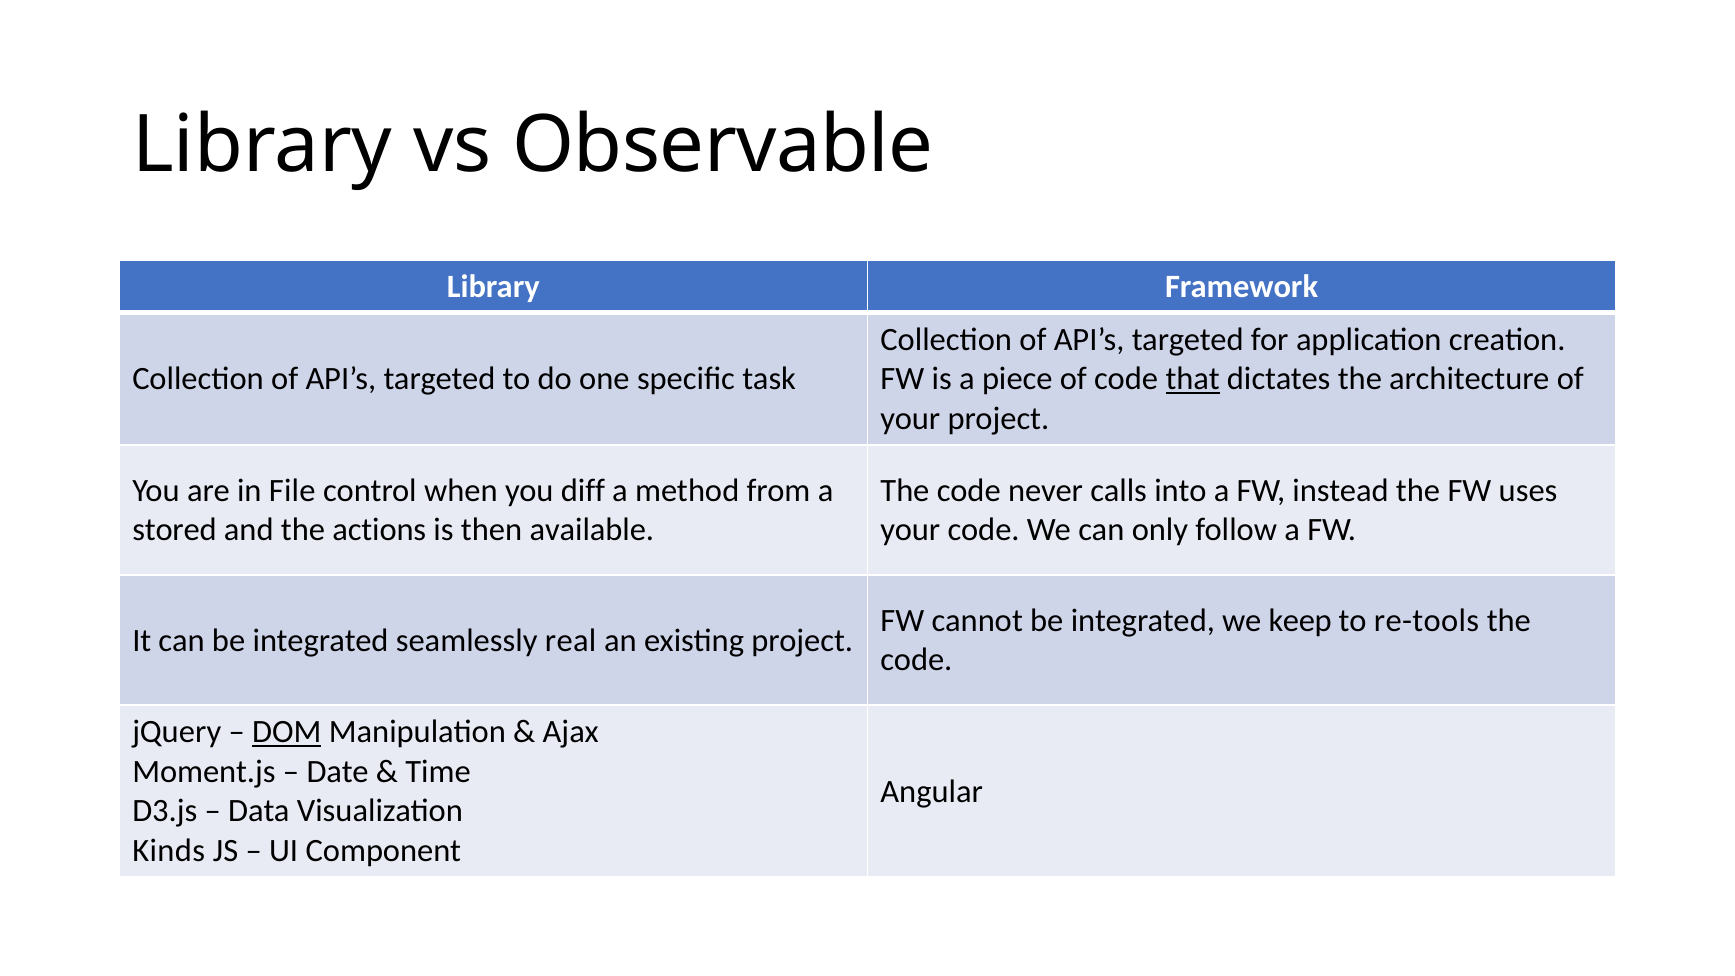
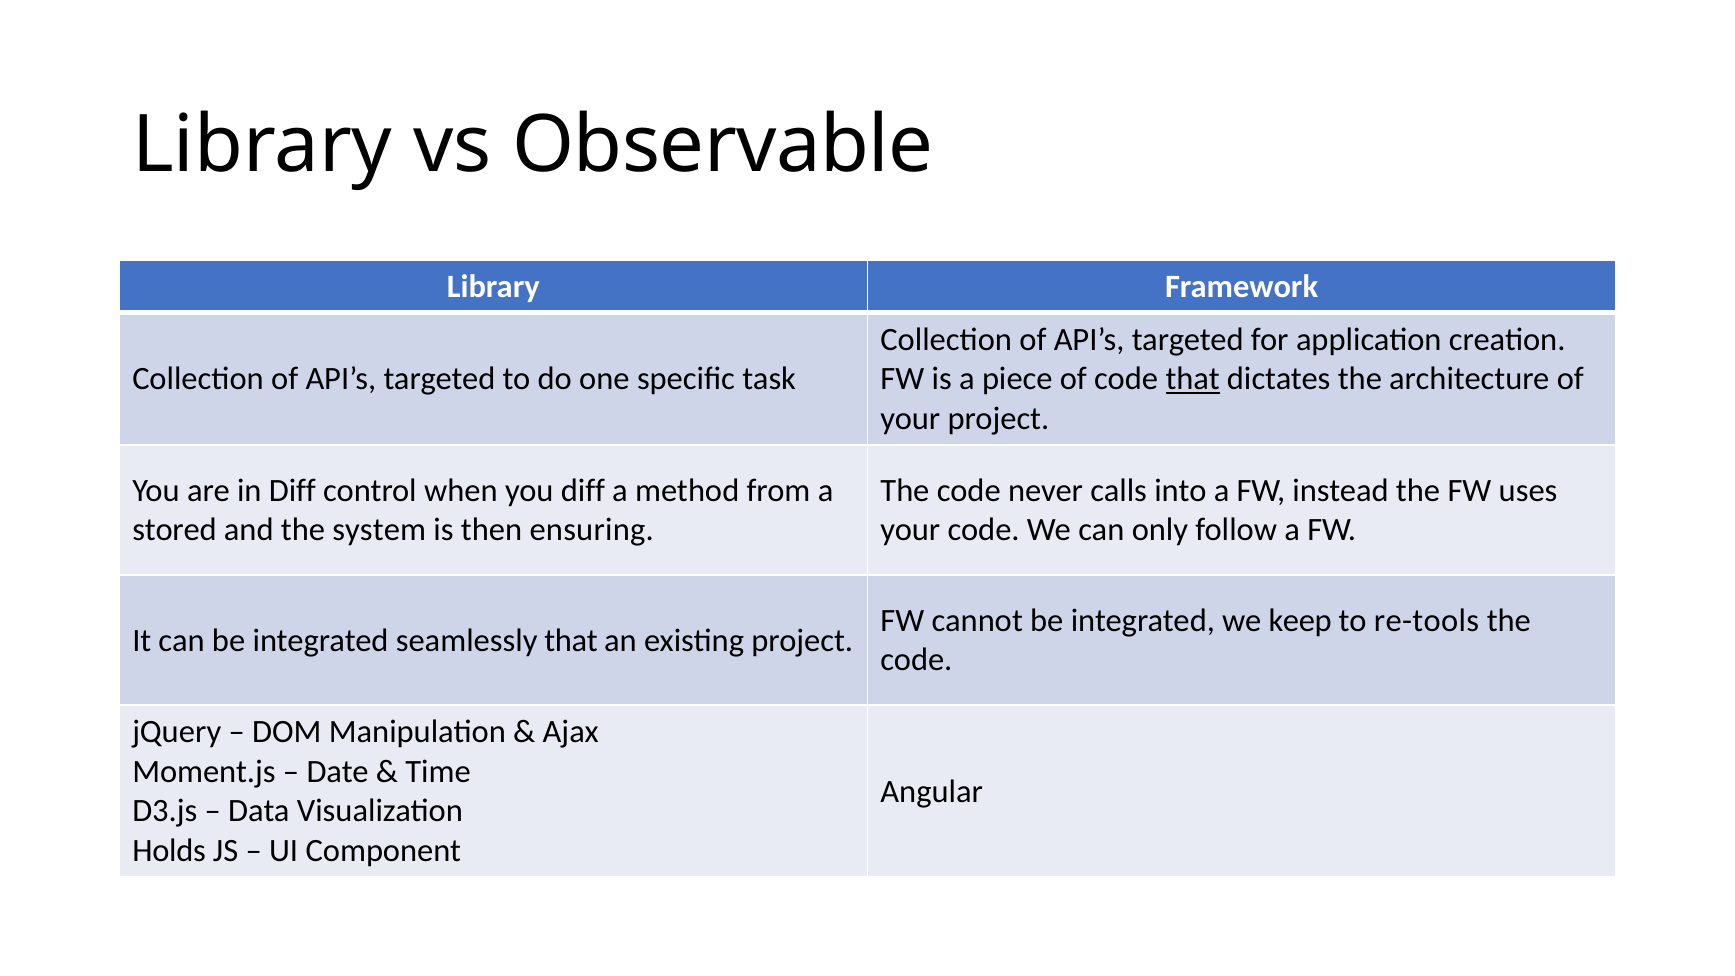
in File: File -> Diff
actions: actions -> system
available: available -> ensuring
seamlessly real: real -> that
DOM underline: present -> none
Kinds: Kinds -> Holds
